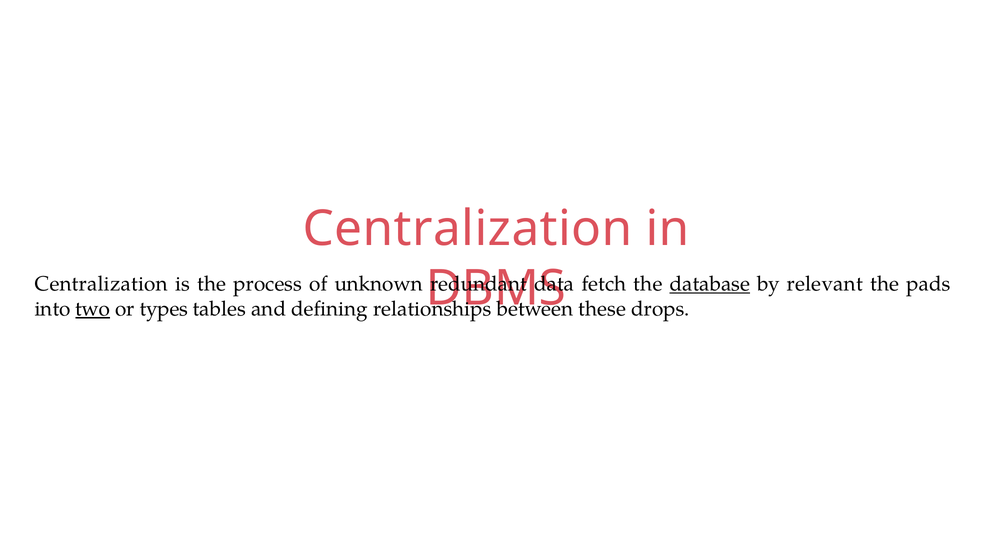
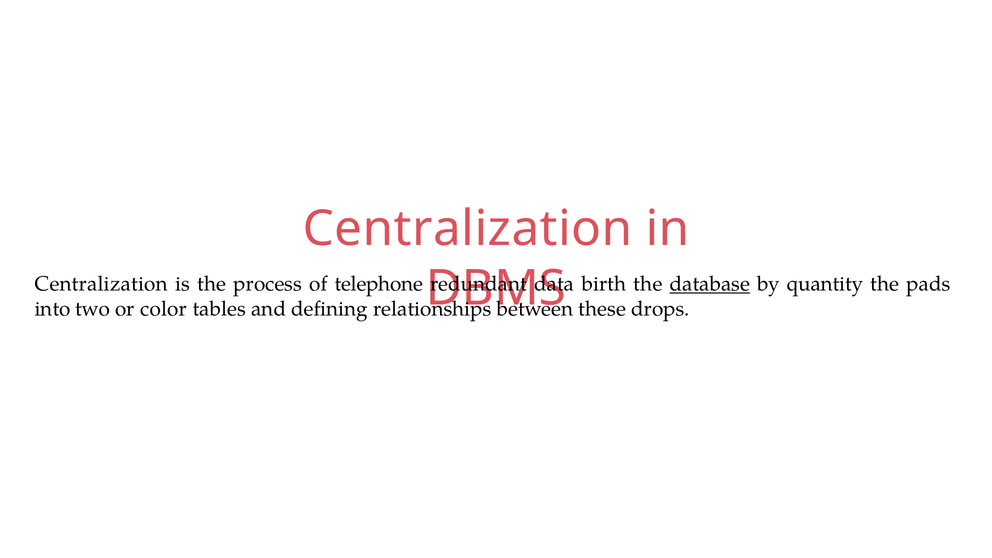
unknown: unknown -> telephone
fetch: fetch -> birth
relevant: relevant -> quantity
two underline: present -> none
types: types -> color
